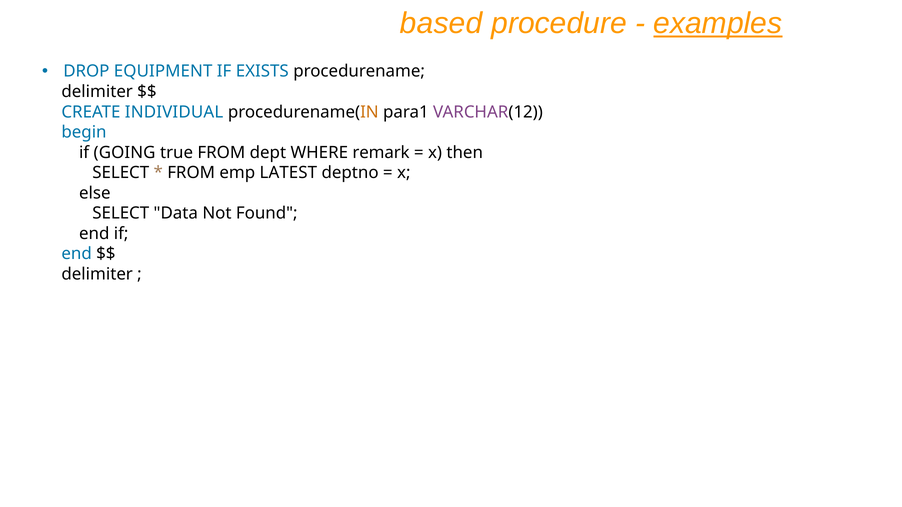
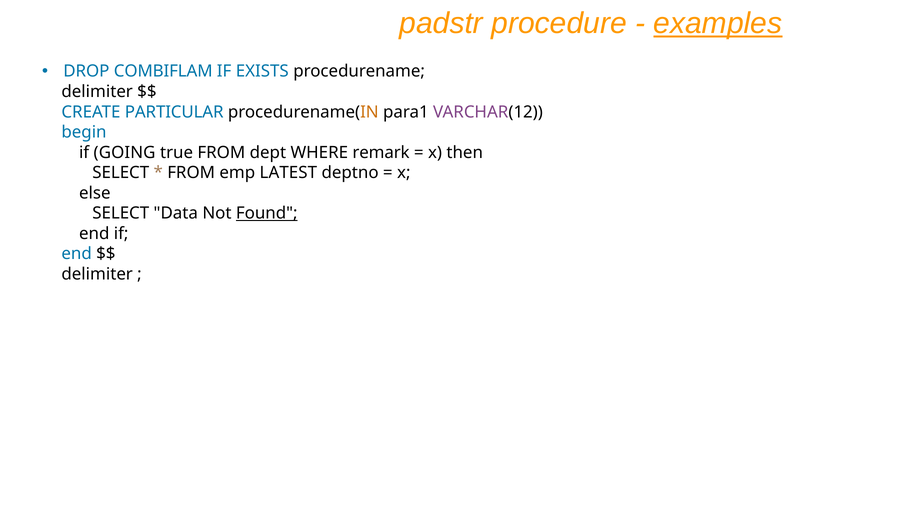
based: based -> padstr
EQUIPMENT: EQUIPMENT -> COMBIFLAM
INDIVIDUAL: INDIVIDUAL -> PARTICULAR
Found underline: none -> present
